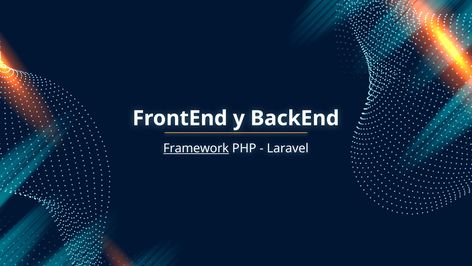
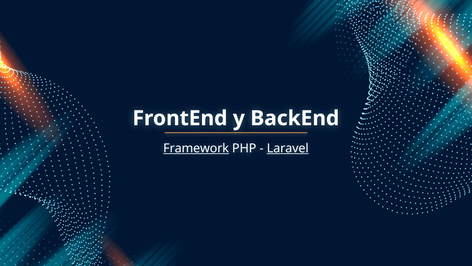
Laravel underline: none -> present
